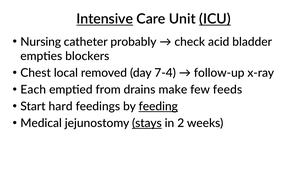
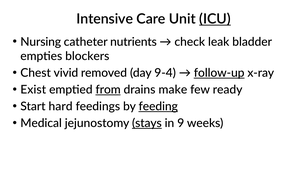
Intensive underline: present -> none
probably: probably -> nutrients
acid: acid -> leak
local: local -> vivid
7-4: 7-4 -> 9-4
follow-up underline: none -> present
Each: Each -> Exist
from underline: none -> present
feeds: feeds -> ready
2: 2 -> 9
